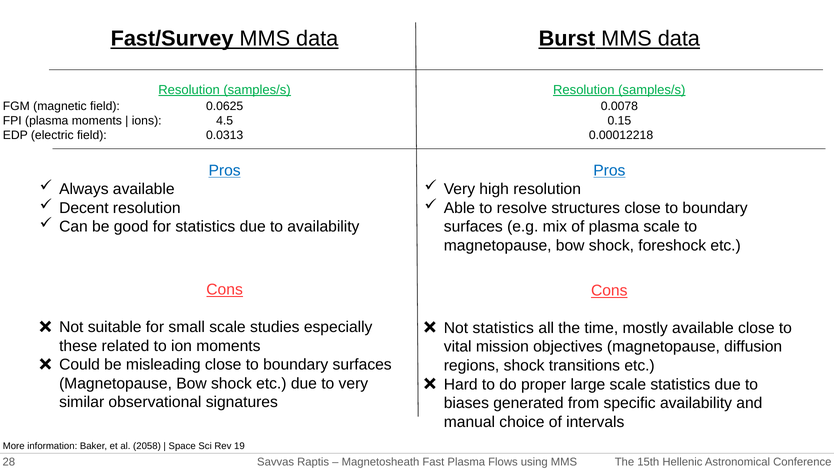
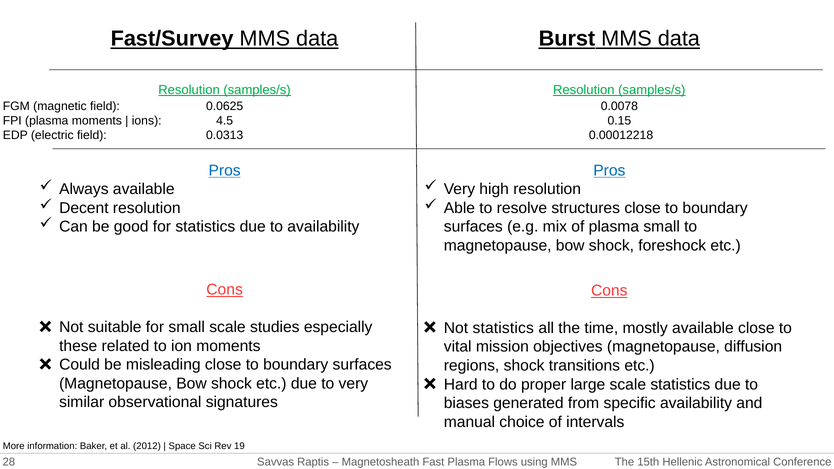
plasma scale: scale -> small
2058: 2058 -> 2012
